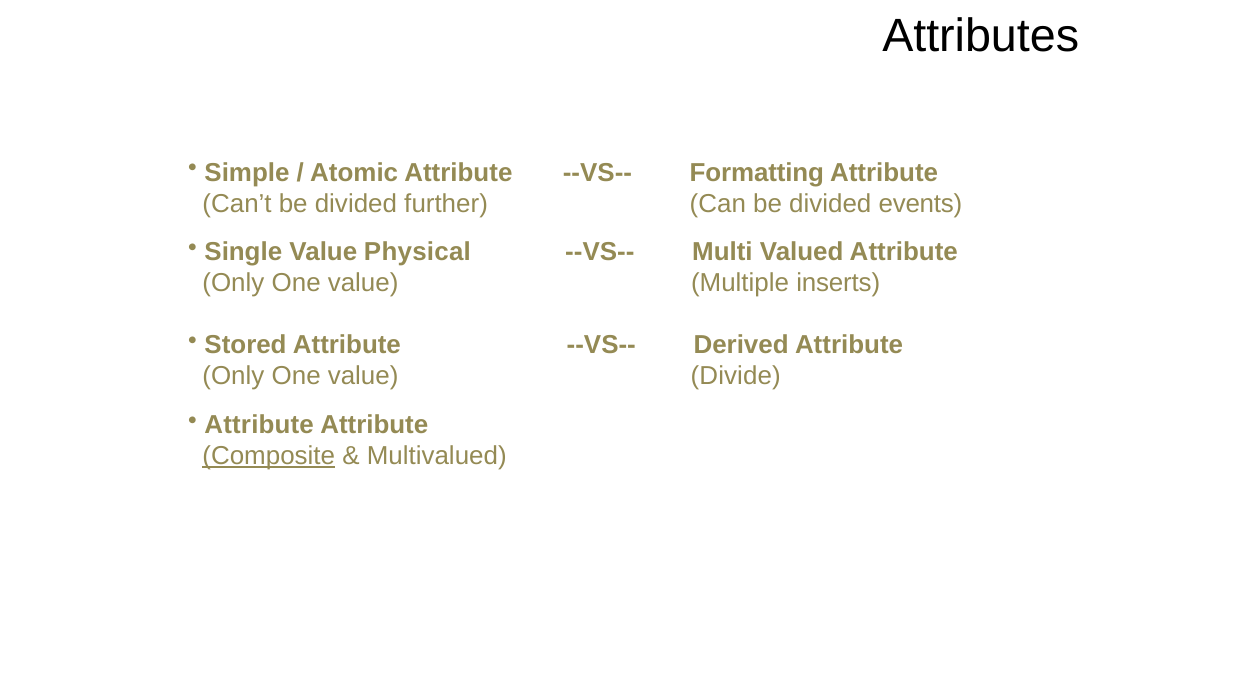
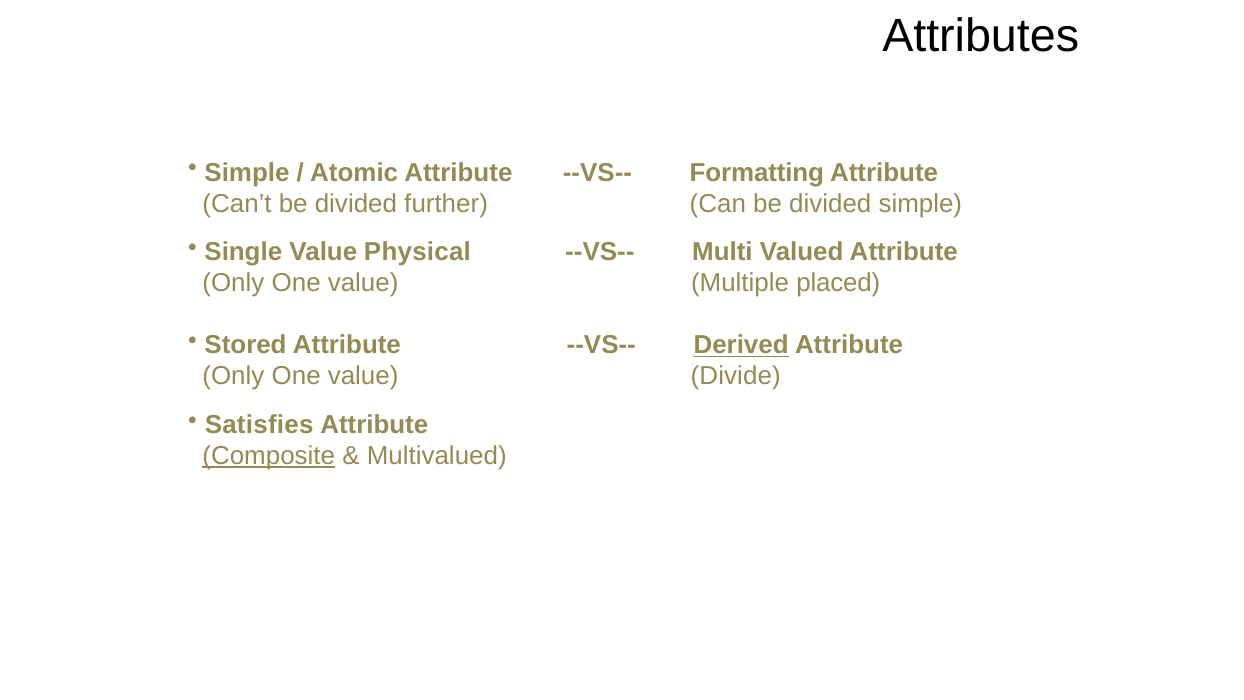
divided events: events -> simple
inserts: inserts -> placed
Derived underline: none -> present
Attribute at (259, 425): Attribute -> Satisfies
